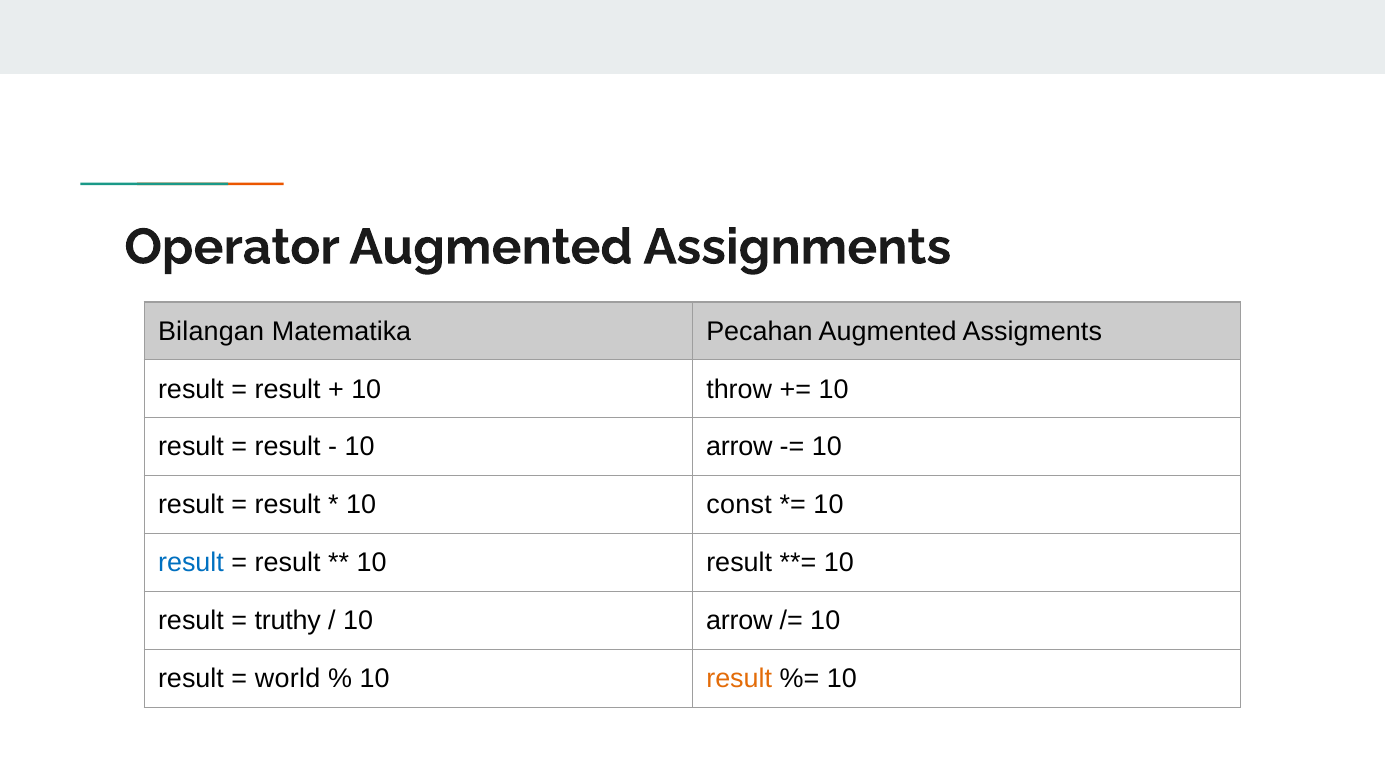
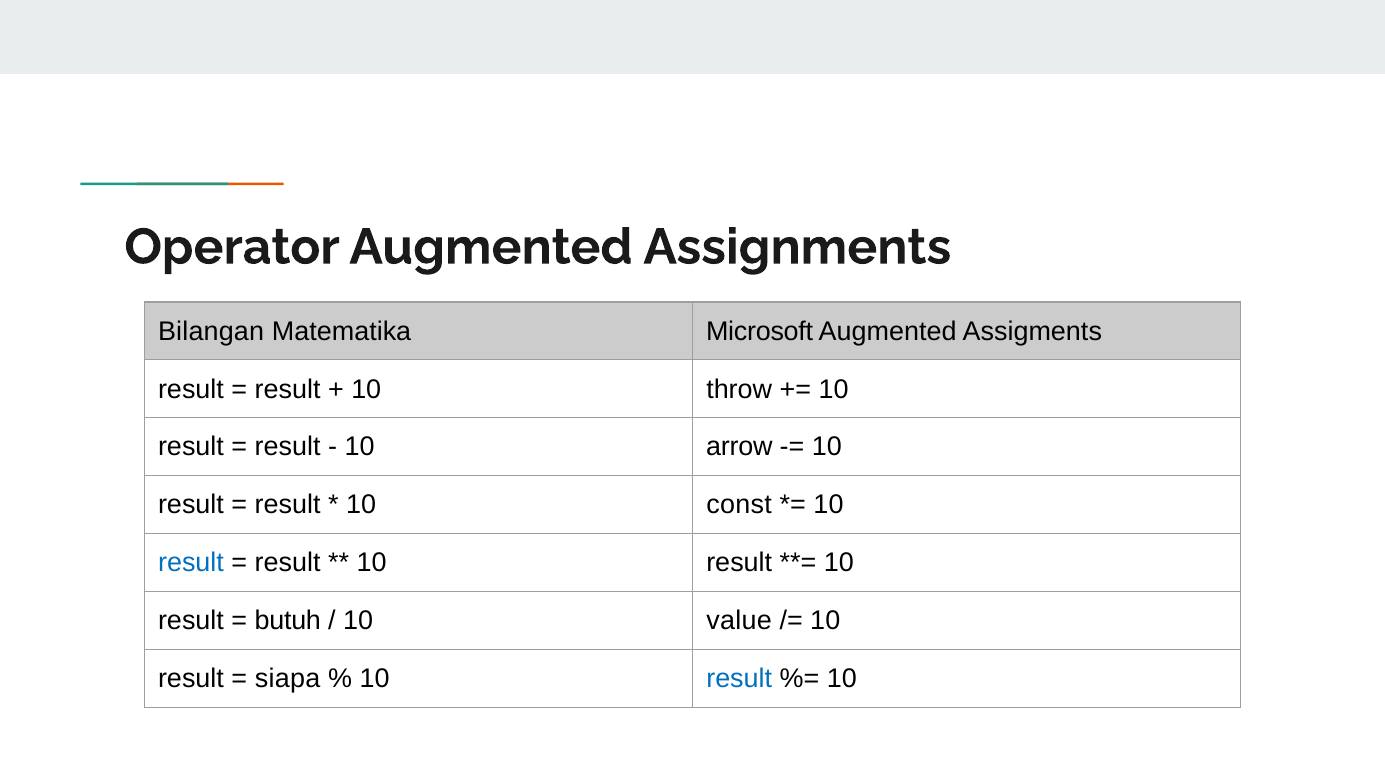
Pecahan: Pecahan -> Microsoft
truthy: truthy -> butuh
arrow at (739, 621): arrow -> value
world: world -> siapa
result at (739, 679) colour: orange -> blue
